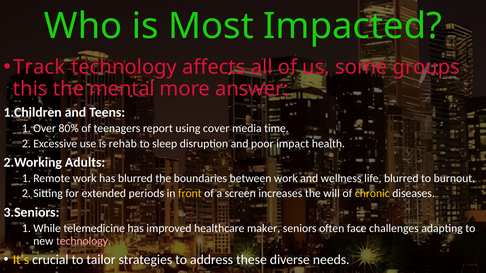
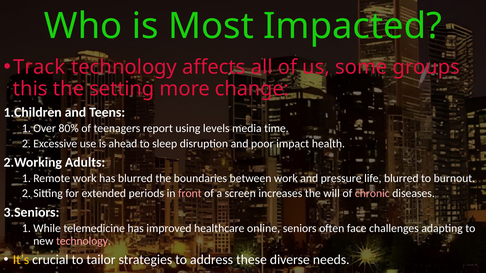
mental: mental -> setting
answer: answer -> change
cover: cover -> levels
rehab: rehab -> ahead
wellness: wellness -> pressure
front colour: yellow -> pink
chronic colour: yellow -> pink
maker: maker -> online
